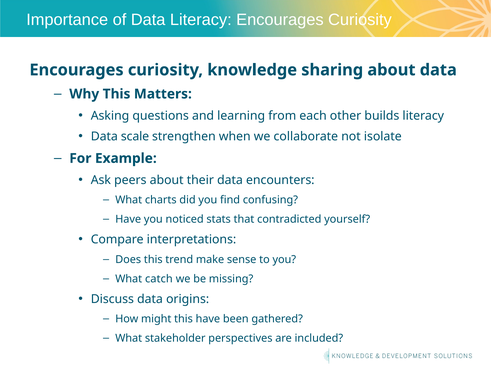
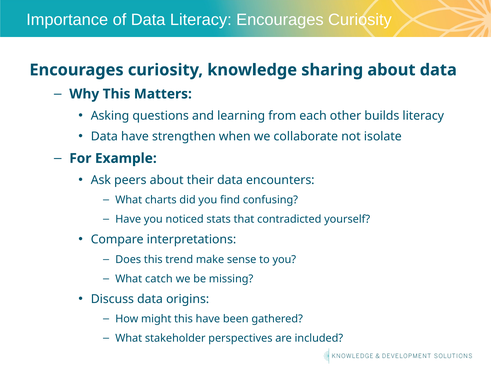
Data scale: scale -> have
